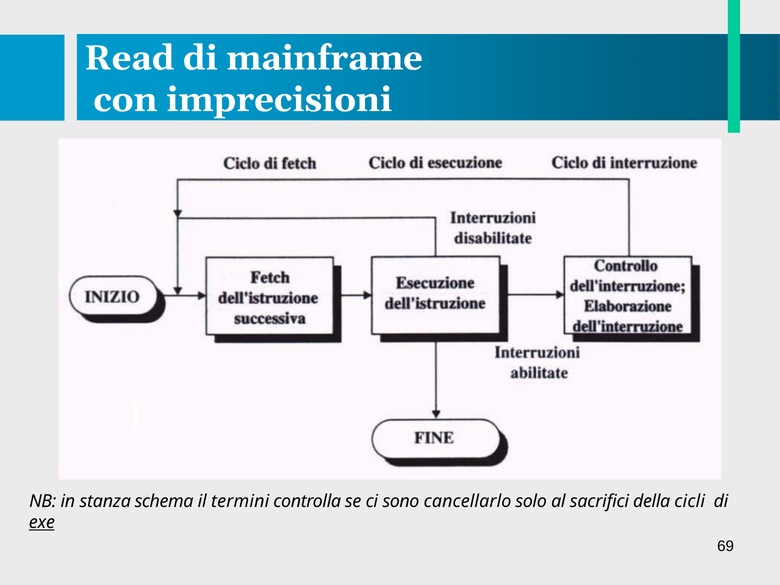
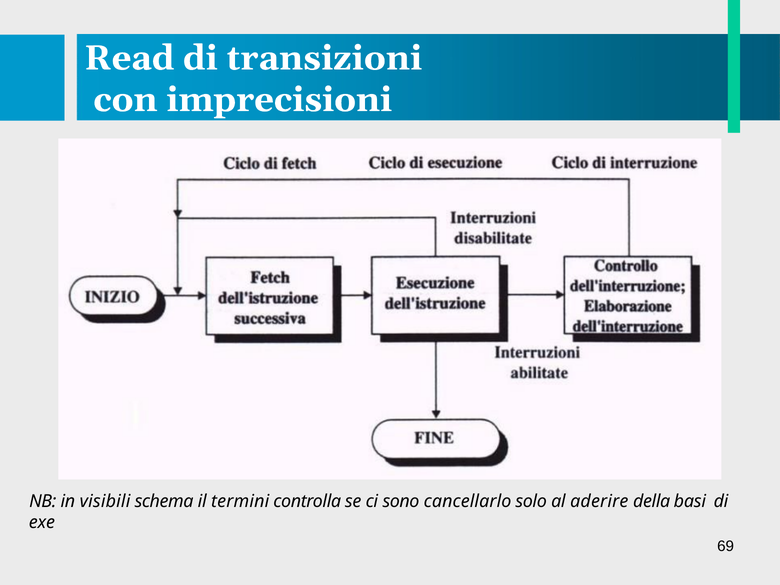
mainframe: mainframe -> transizioni
stanza: stanza -> visibili
sacrifici: sacrifici -> aderire
cicli: cicli -> basi
exe underline: present -> none
